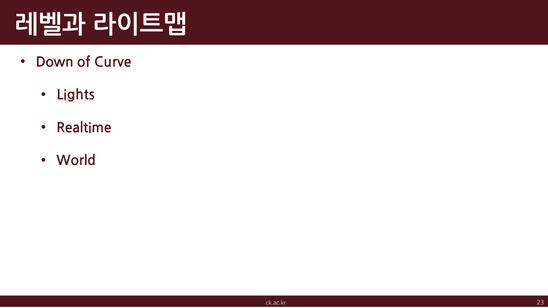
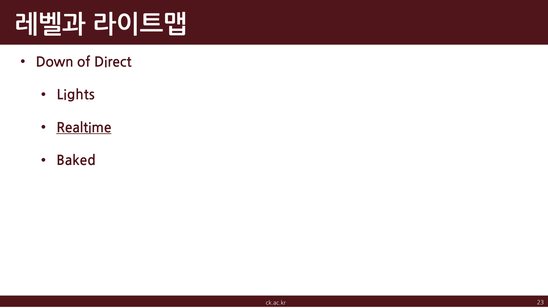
Curve: Curve -> Direct
Realtime underline: none -> present
World: World -> Baked
